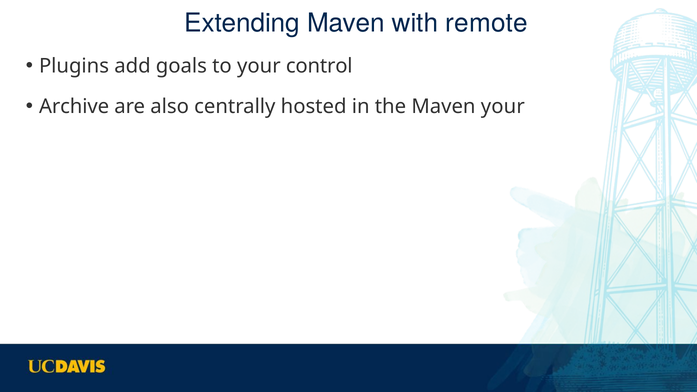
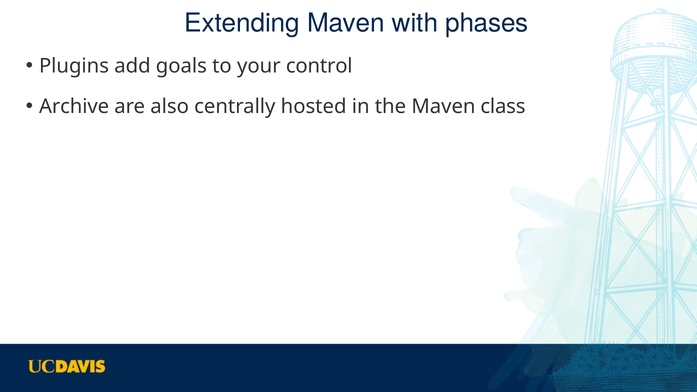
remote: remote -> phases
Maven your: your -> class
